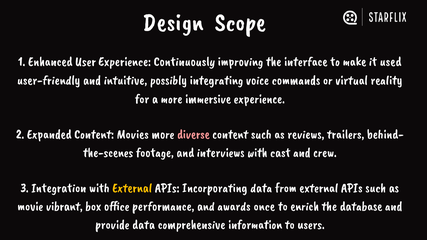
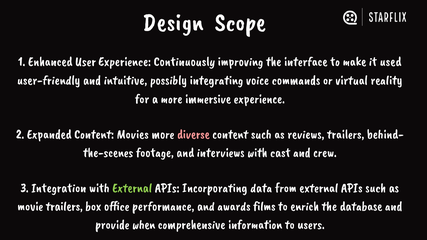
External at (132, 188) colour: yellow -> light green
movie vibrant: vibrant -> trailers
once: once -> films
provide data: data -> when
